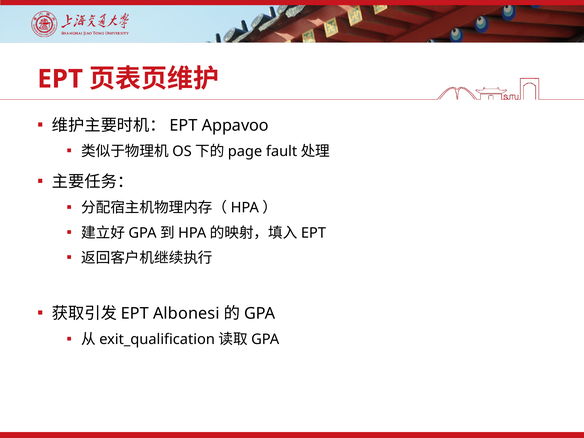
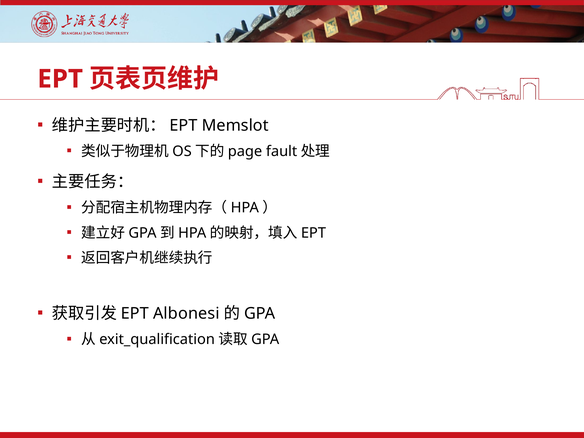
Appavoo: Appavoo -> Memslot
